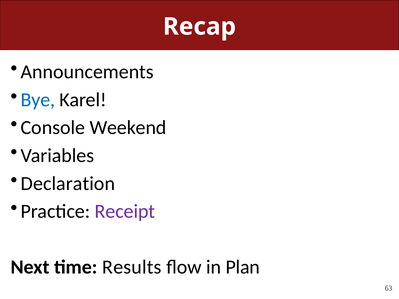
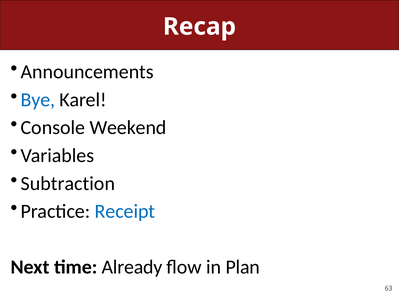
Declaration: Declaration -> Subtraction
Receipt colour: purple -> blue
Results: Results -> Already
